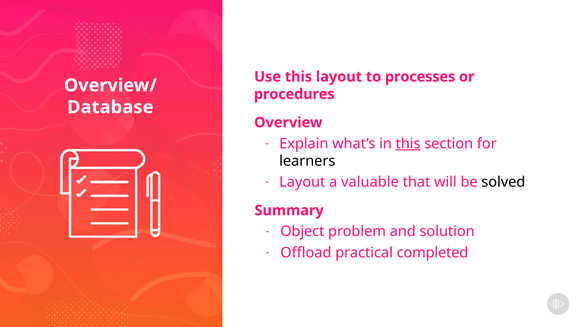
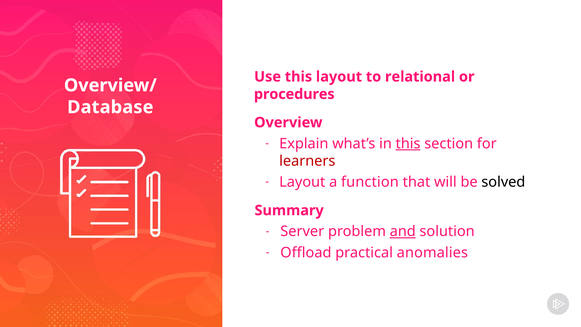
processes: processes -> relational
learners colour: black -> red
valuable: valuable -> function
Object: Object -> Server
and underline: none -> present
completed: completed -> anomalies
